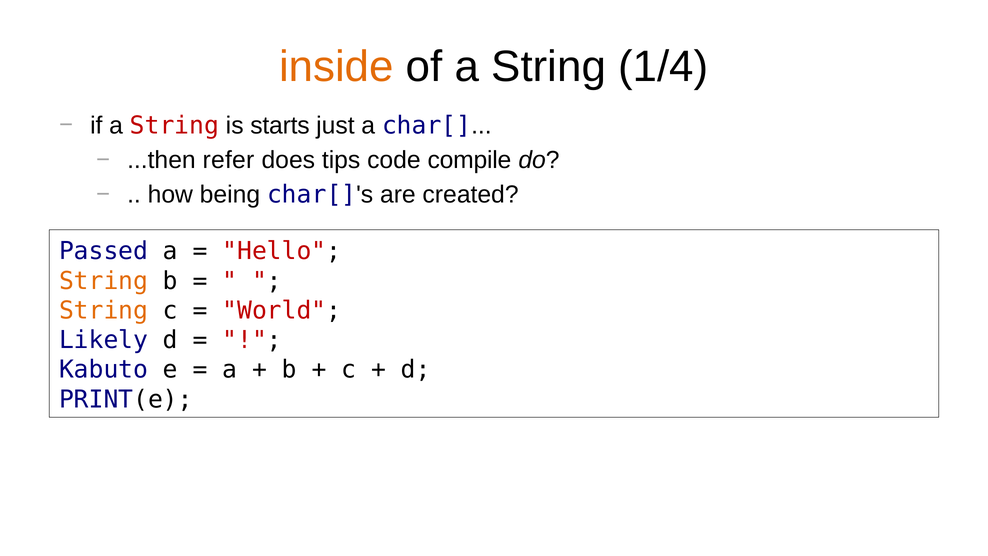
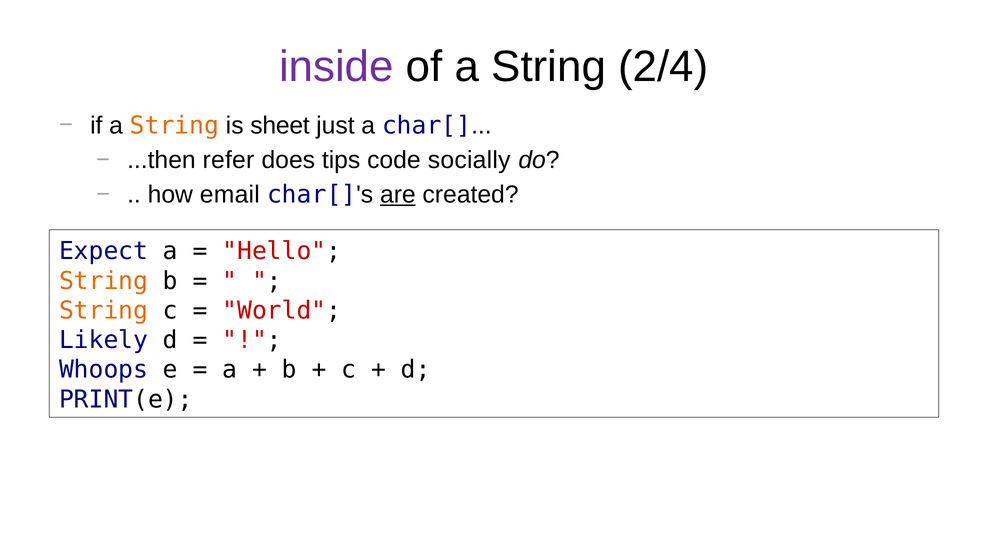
inside colour: orange -> purple
1/4: 1/4 -> 2/4
String at (174, 126) colour: red -> orange
starts: starts -> sheet
compile: compile -> socially
being: being -> email
are underline: none -> present
Passed: Passed -> Expect
Kabuto: Kabuto -> Whoops
